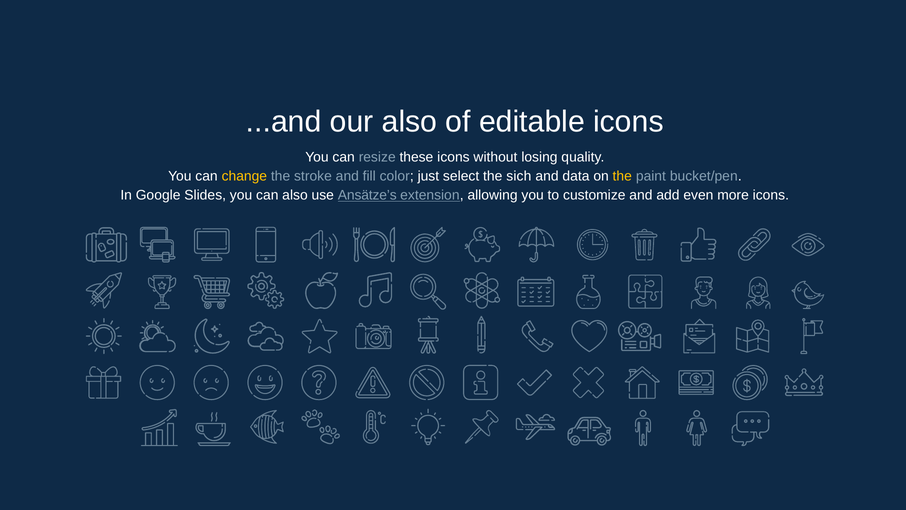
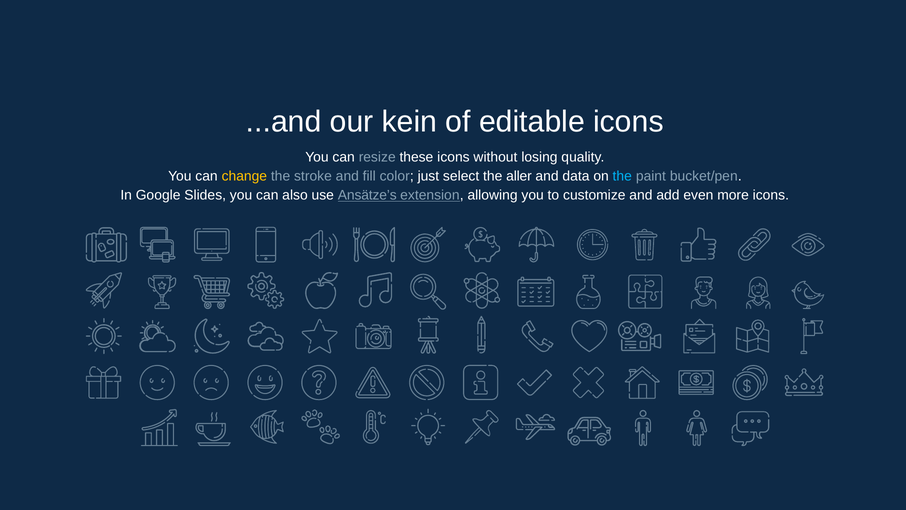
our also: also -> kein
sich: sich -> aller
the at (622, 176) colour: yellow -> light blue
